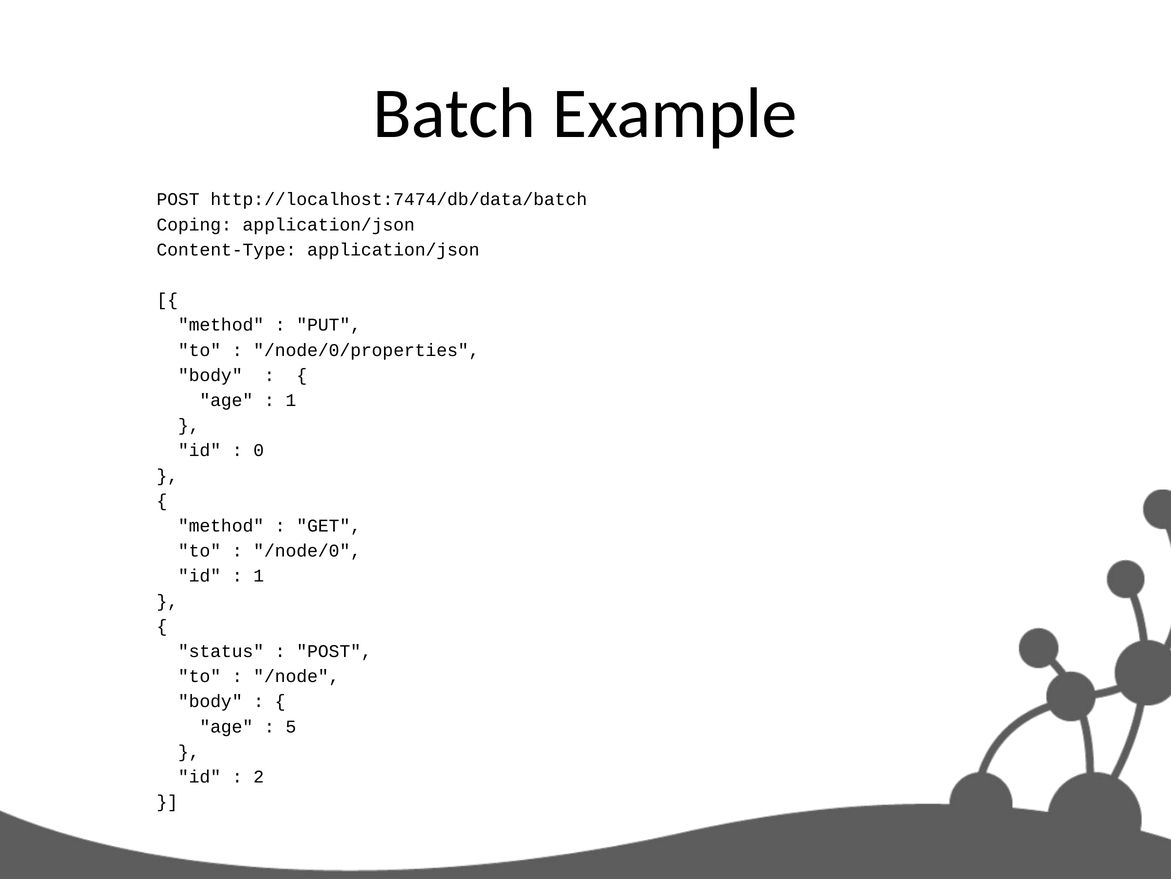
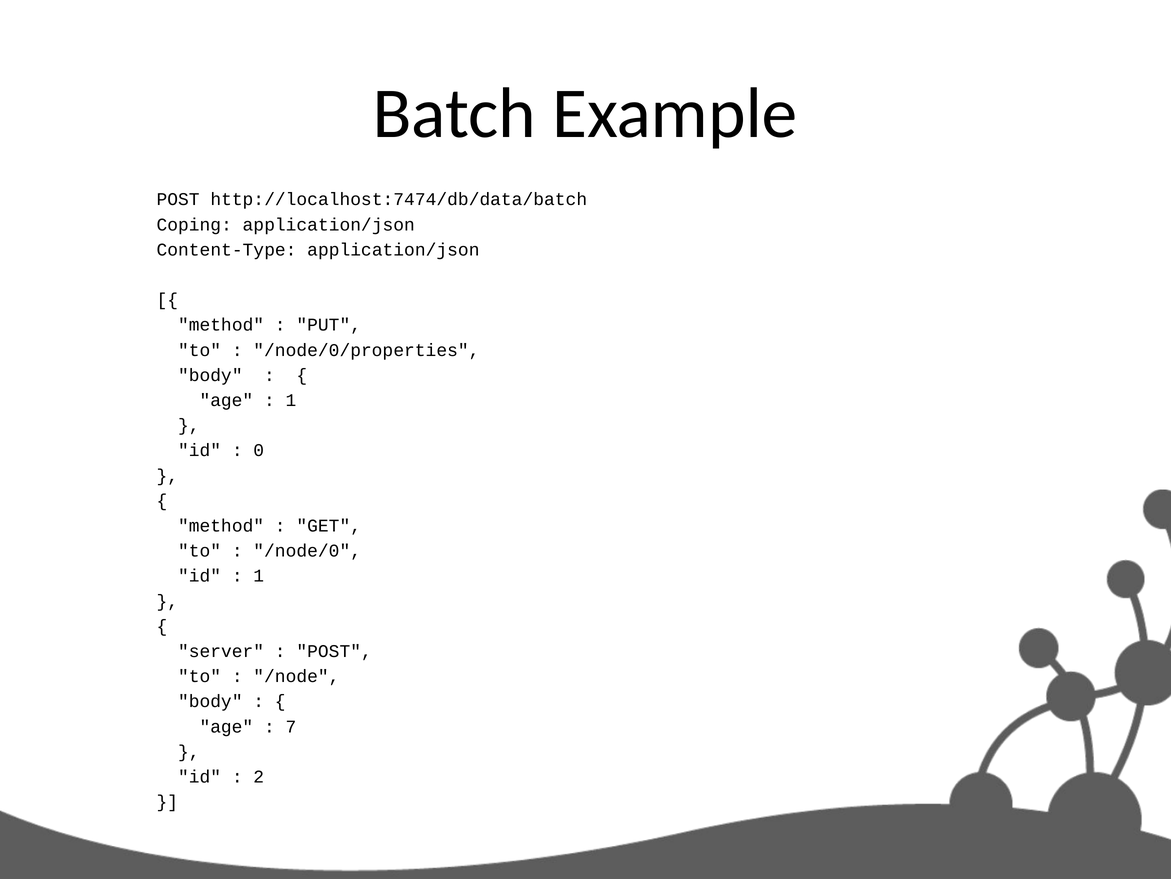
status: status -> server
5: 5 -> 7
